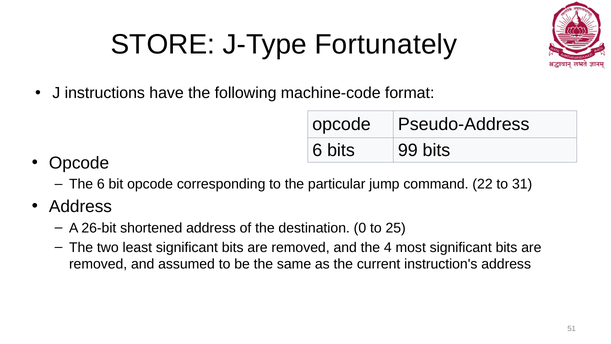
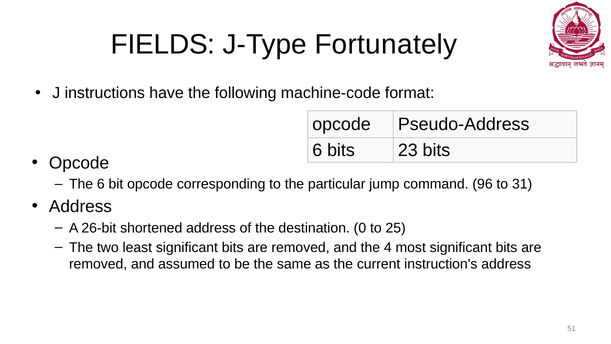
STORE: STORE -> FIELDS
99: 99 -> 23
22: 22 -> 96
